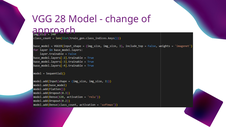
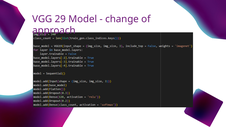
28: 28 -> 29
